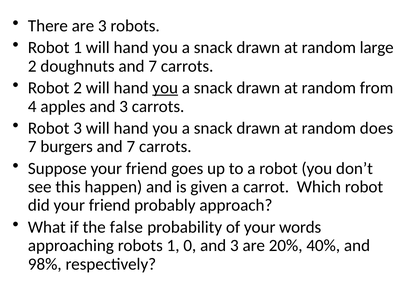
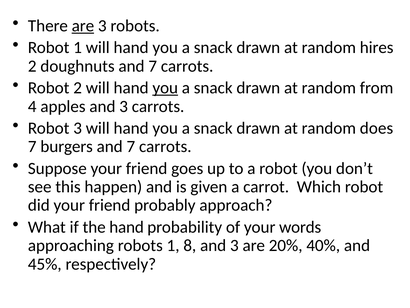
are at (83, 26) underline: none -> present
large: large -> hires
the false: false -> hand
0: 0 -> 8
98%: 98% -> 45%
